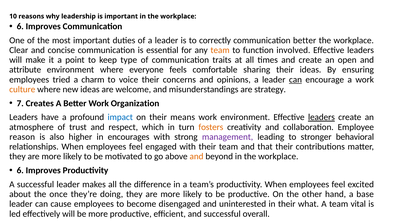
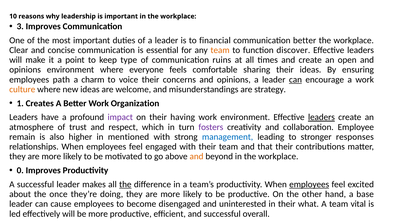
6 at (20, 26): 6 -> 3
correctly: correctly -> financial
involved: involved -> discover
traits: traits -> ruins
attribute at (25, 70): attribute -> opinions
tried: tried -> path
7: 7 -> 1
impact colour: blue -> purple
means: means -> having
fosters colour: orange -> purple
reason: reason -> remain
encourages: encourages -> mentioned
management colour: purple -> blue
behavioral: behavioral -> responses
6 at (20, 170): 6 -> 0
the at (125, 184) underline: none -> present
employees at (309, 184) underline: none -> present
